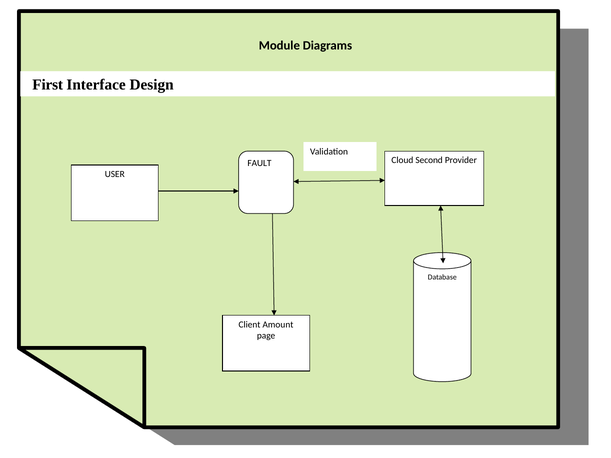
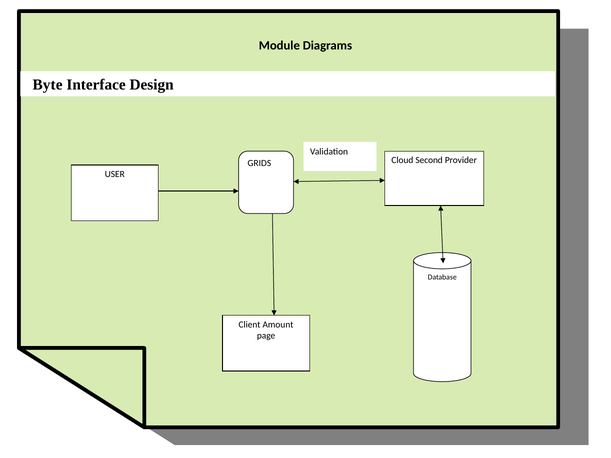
First: First -> Byte
FAULT: FAULT -> GRIDS
